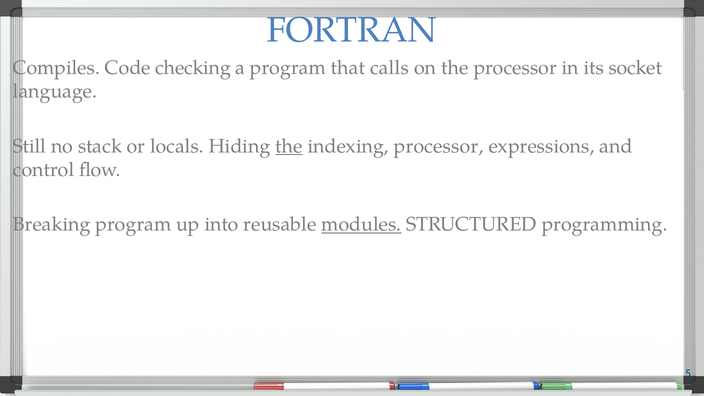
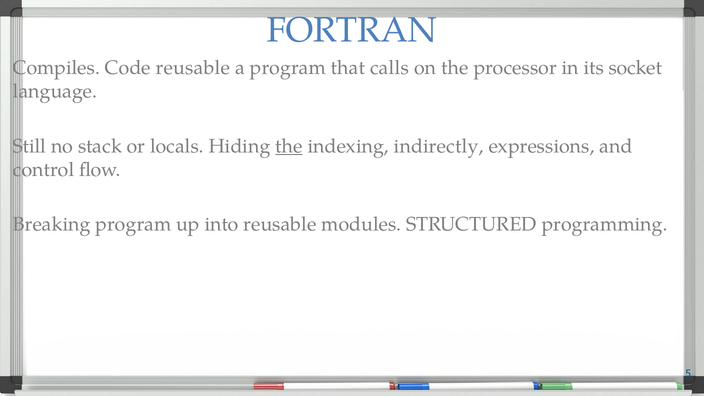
Code checking: checking -> reusable
indexing processor: processor -> indirectly
modules underline: present -> none
